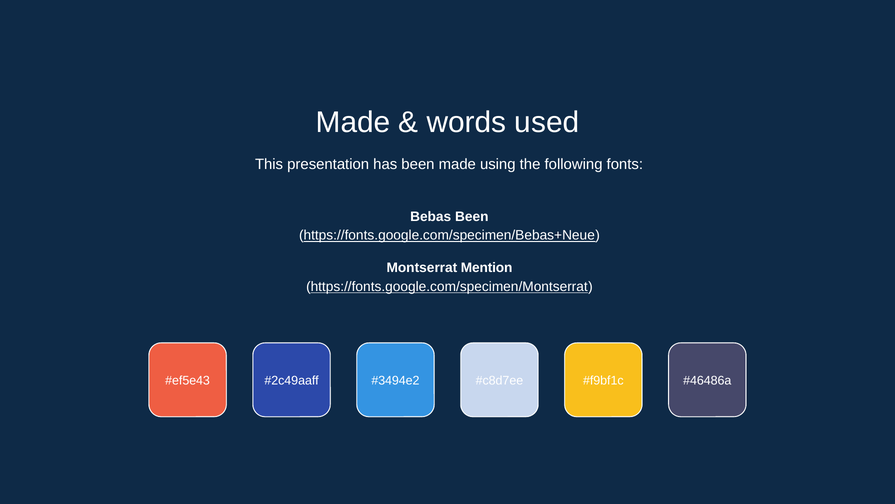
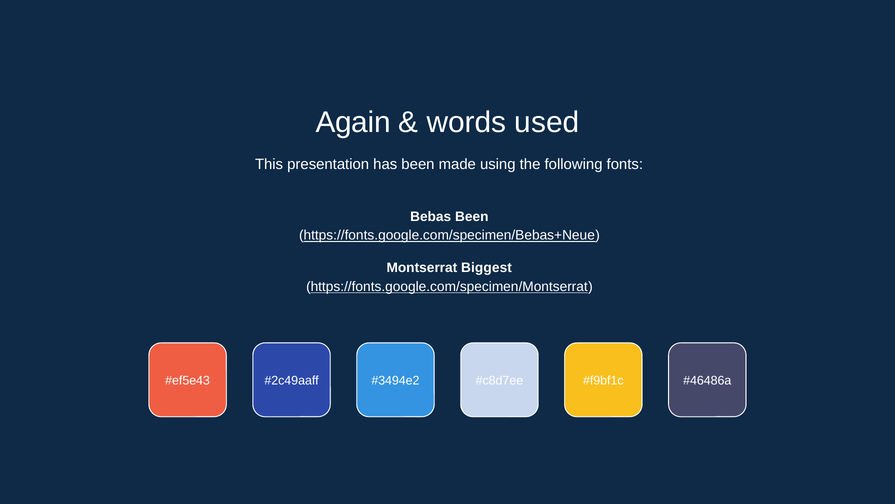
Made at (353, 122): Made -> Again
Mention: Mention -> Biggest
